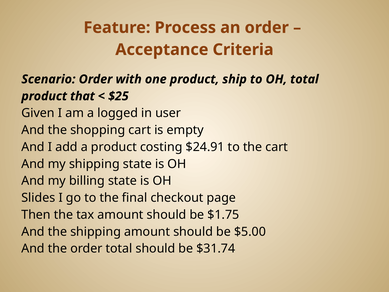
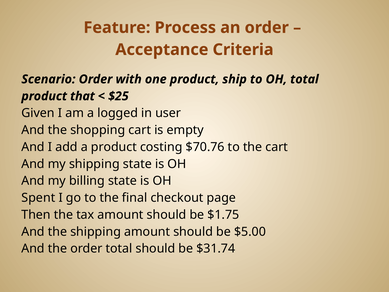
$24.91: $24.91 -> $70.76
Slides: Slides -> Spent
